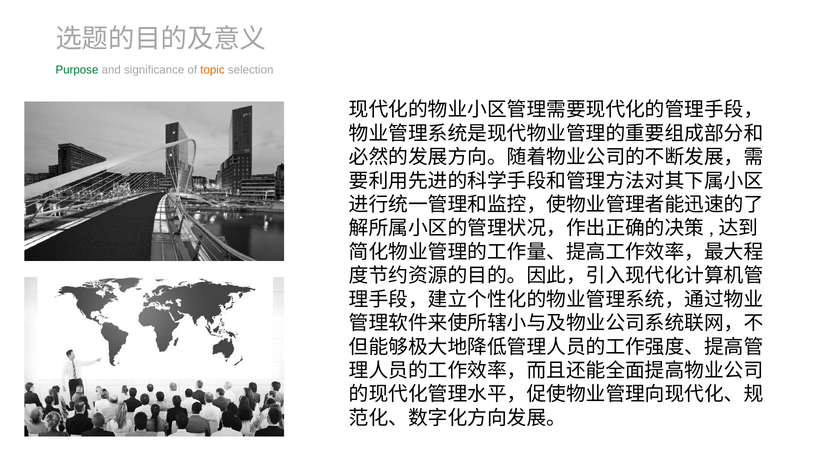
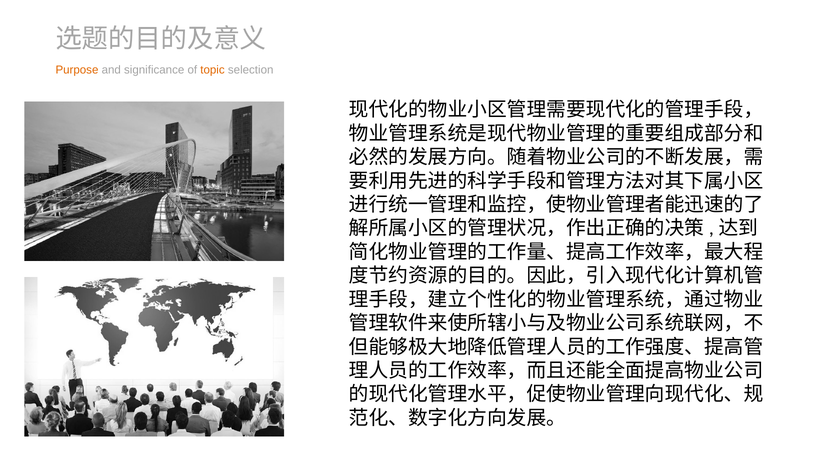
Purpose colour: green -> orange
